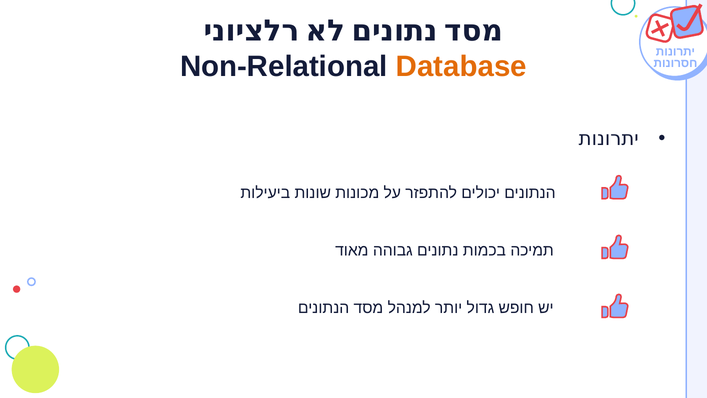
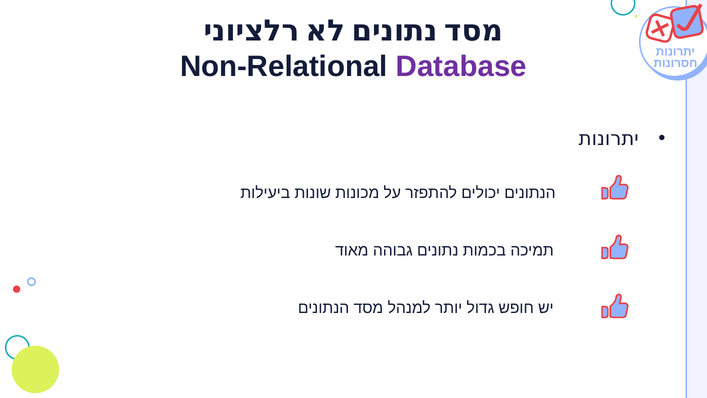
Database colour: orange -> purple
